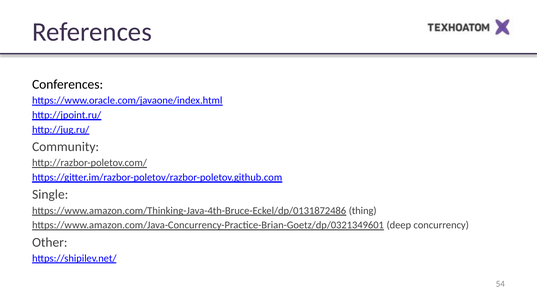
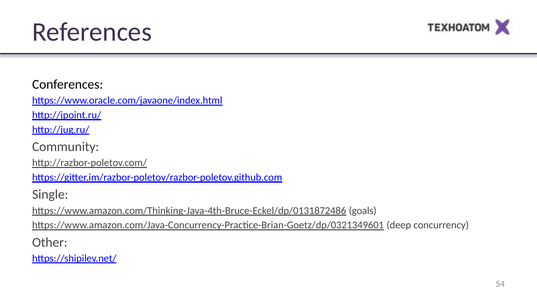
thing: thing -> goals
